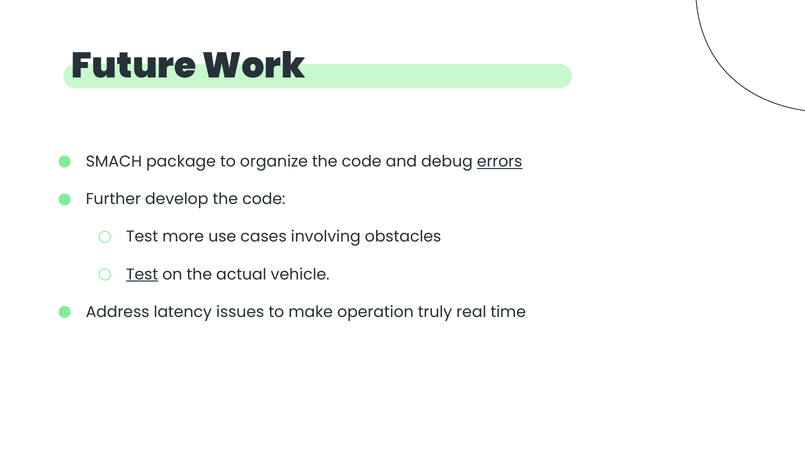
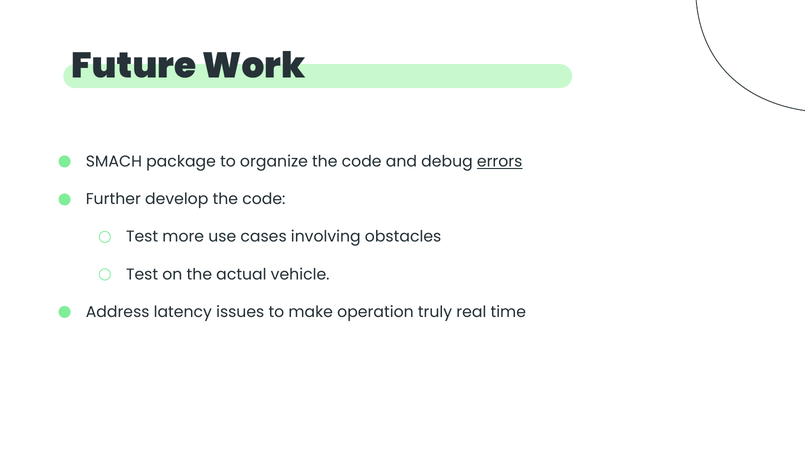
Test at (142, 274) underline: present -> none
